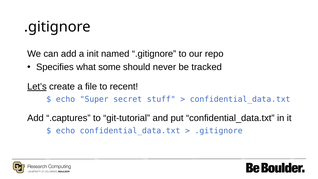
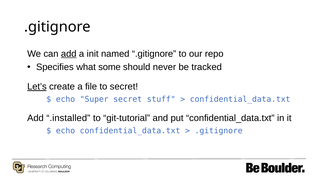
add at (69, 54) underline: none -> present
to recent: recent -> secret
.captures: .captures -> .installed
